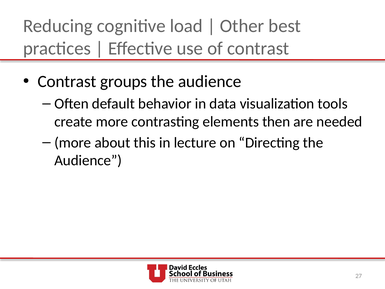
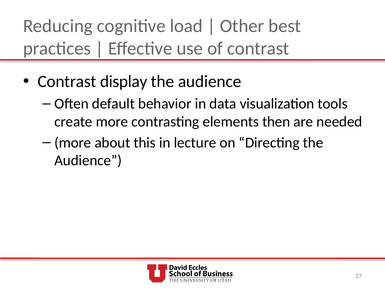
groups: groups -> display
